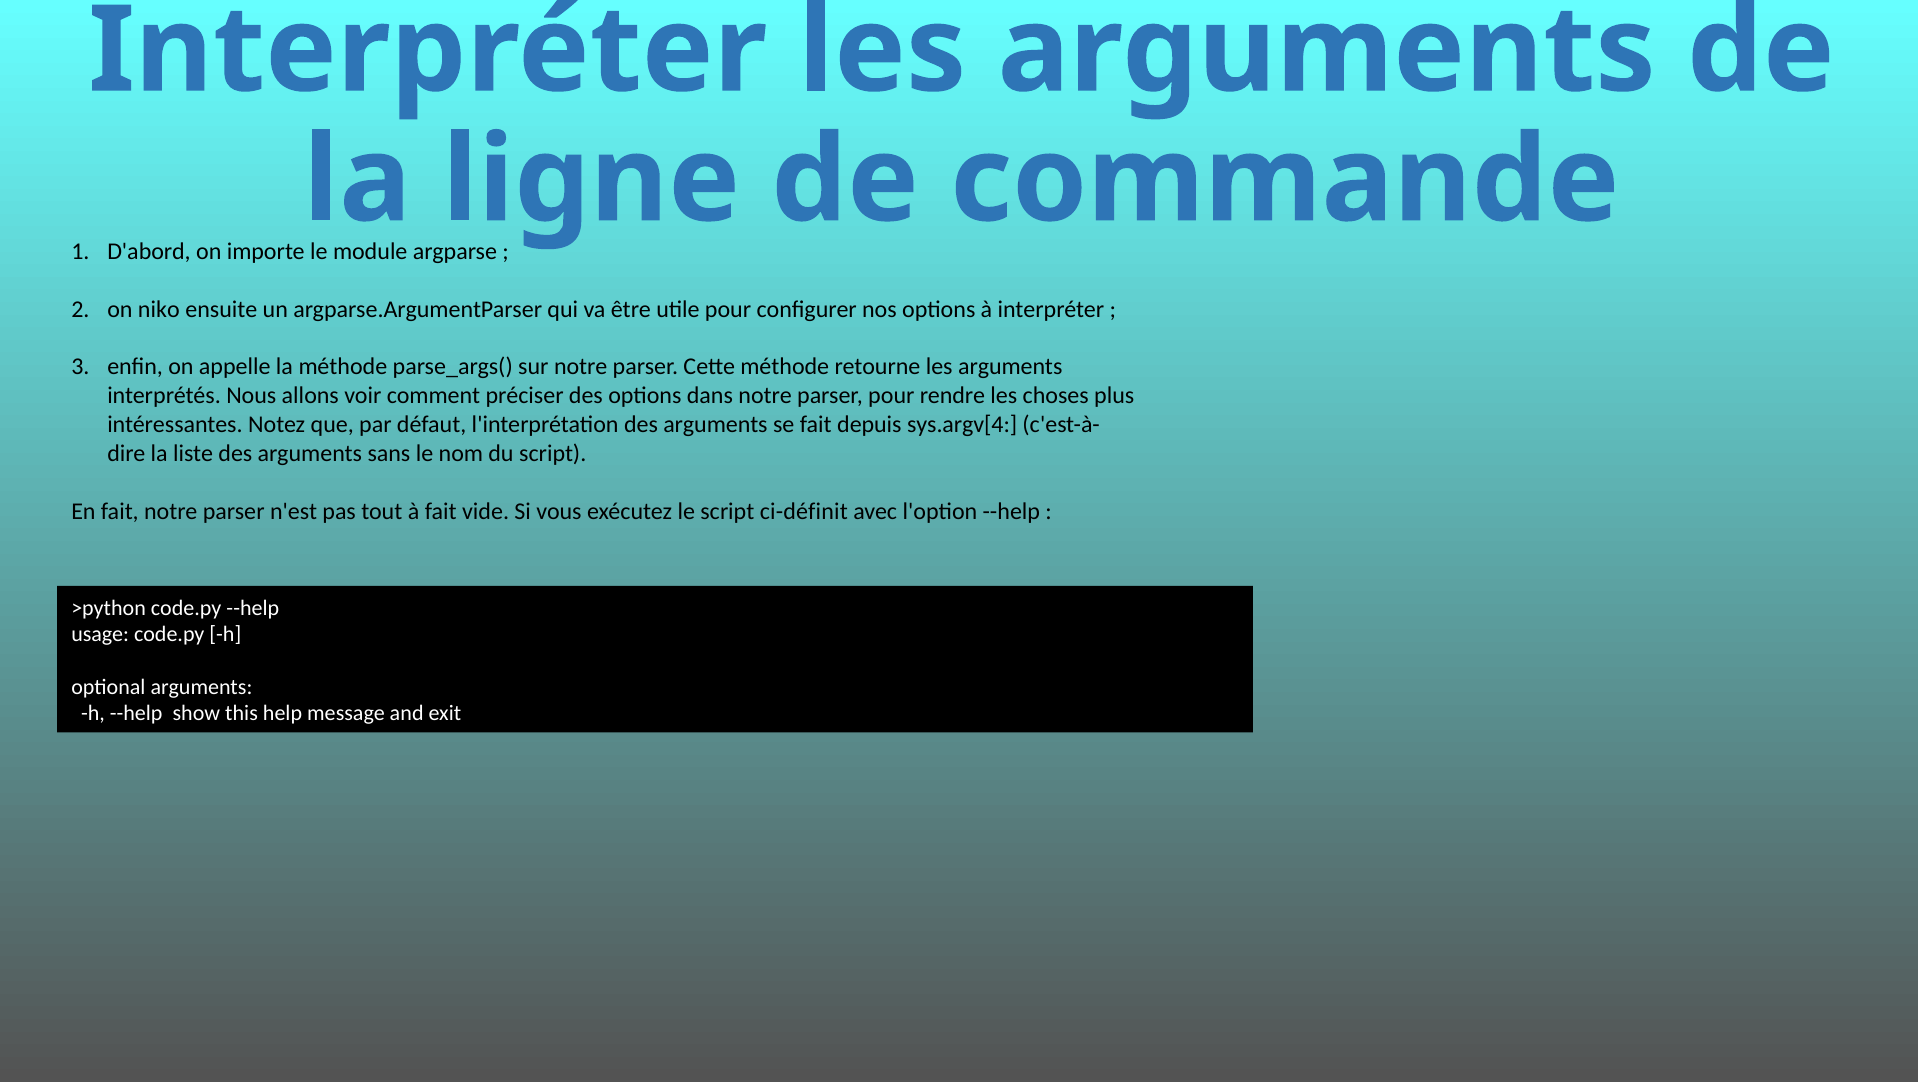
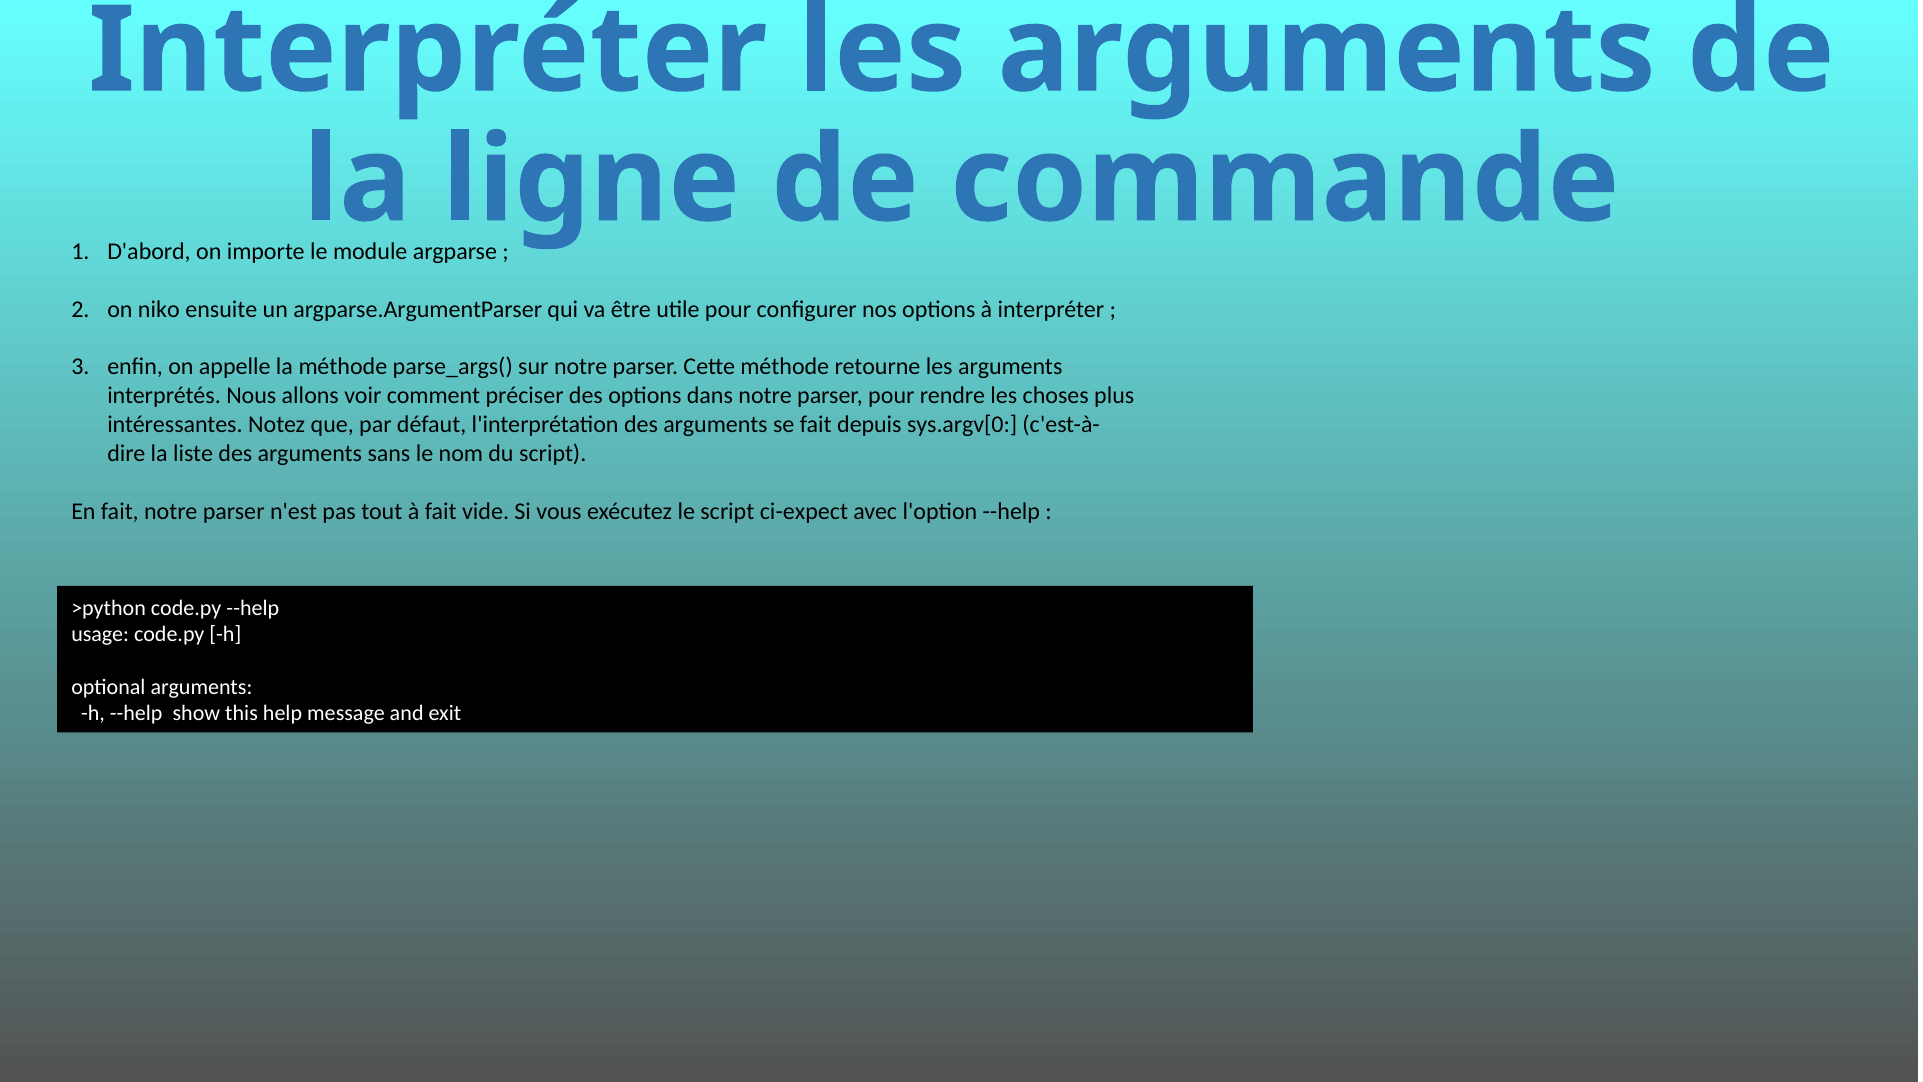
sys.argv[4: sys.argv[4 -> sys.argv[0
ci-définit: ci-définit -> ci-expect
